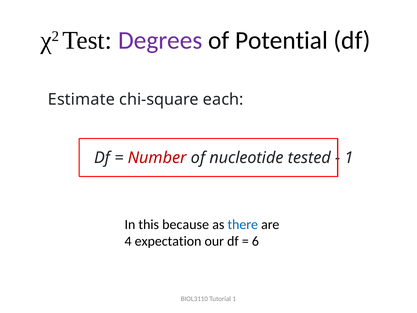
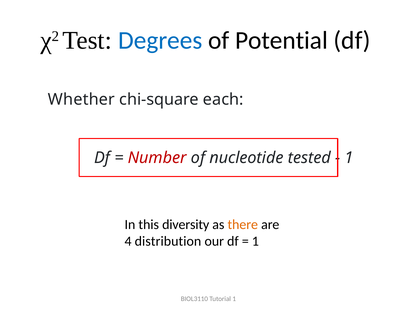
Degrees colour: purple -> blue
Estimate: Estimate -> Whether
because: because -> diversity
there colour: blue -> orange
expectation: expectation -> distribution
6 at (255, 241): 6 -> 1
